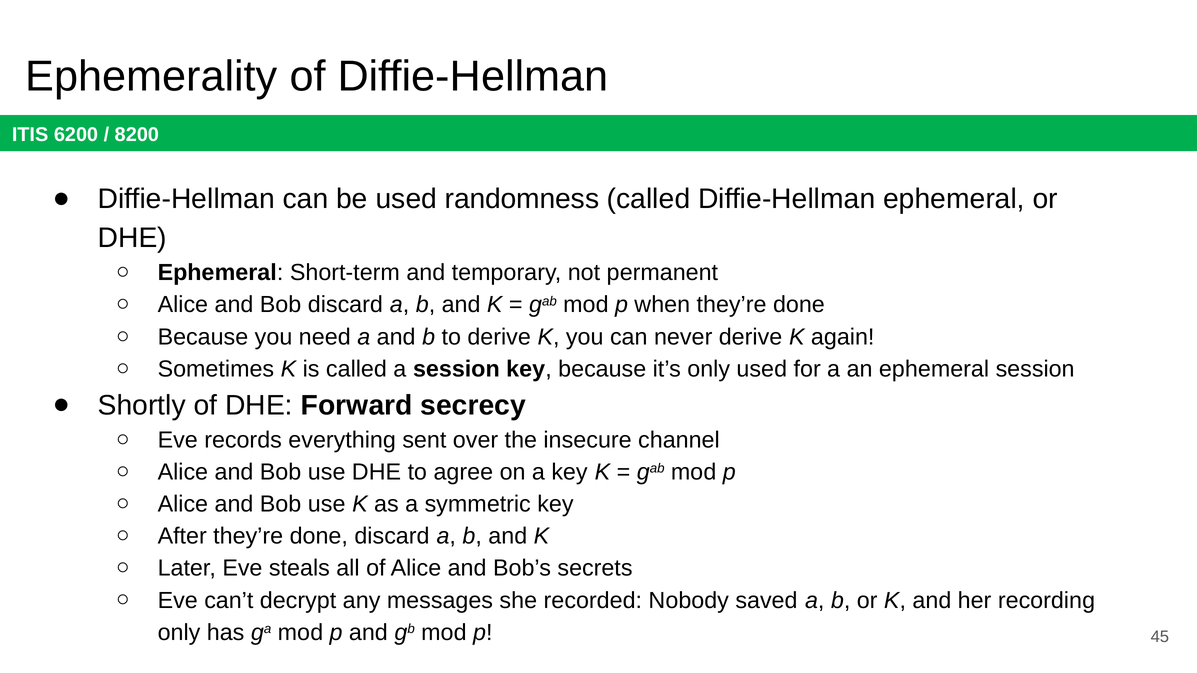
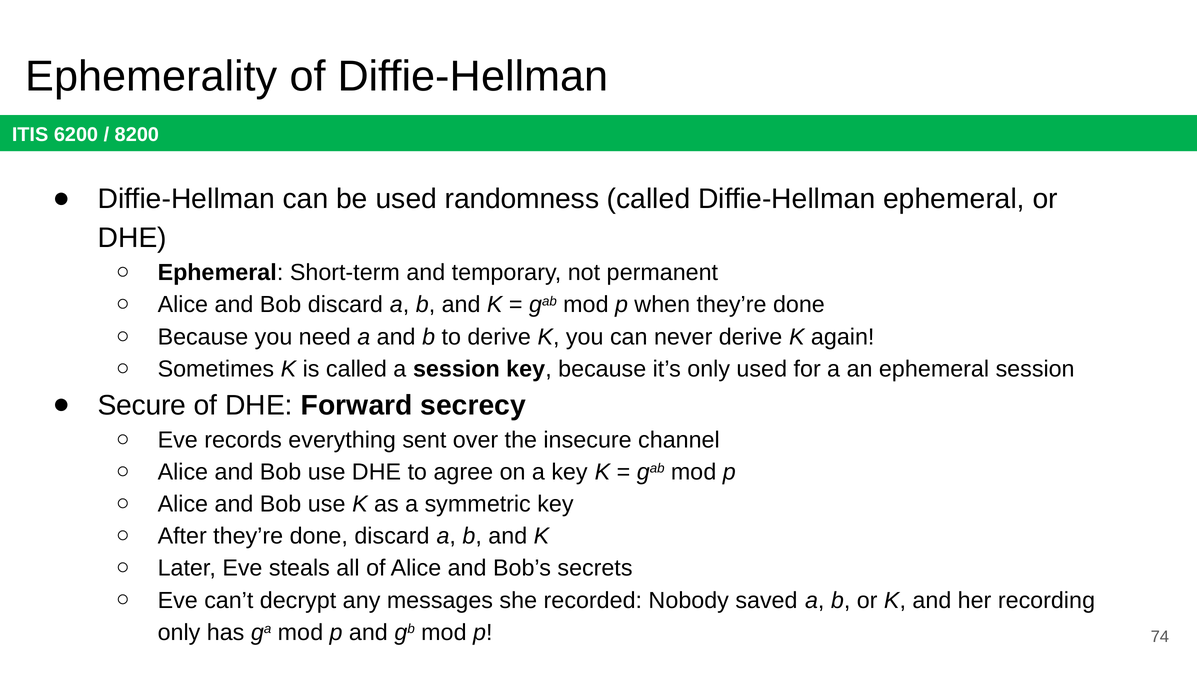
Shortly: Shortly -> Secure
45: 45 -> 74
